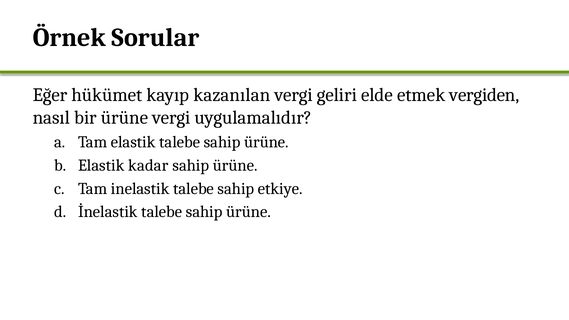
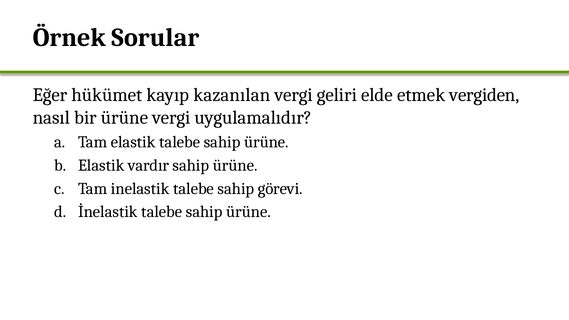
kadar: kadar -> vardır
etkiye: etkiye -> görevi
